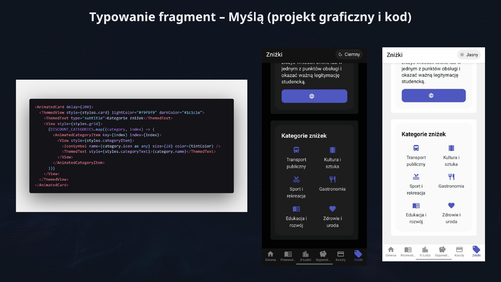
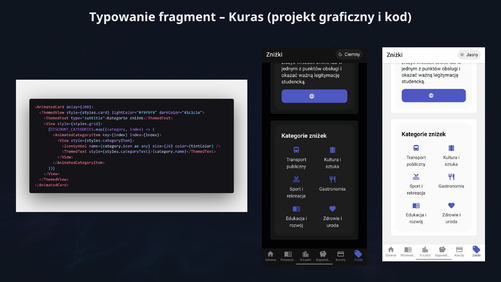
Myślą: Myślą -> Kuras
